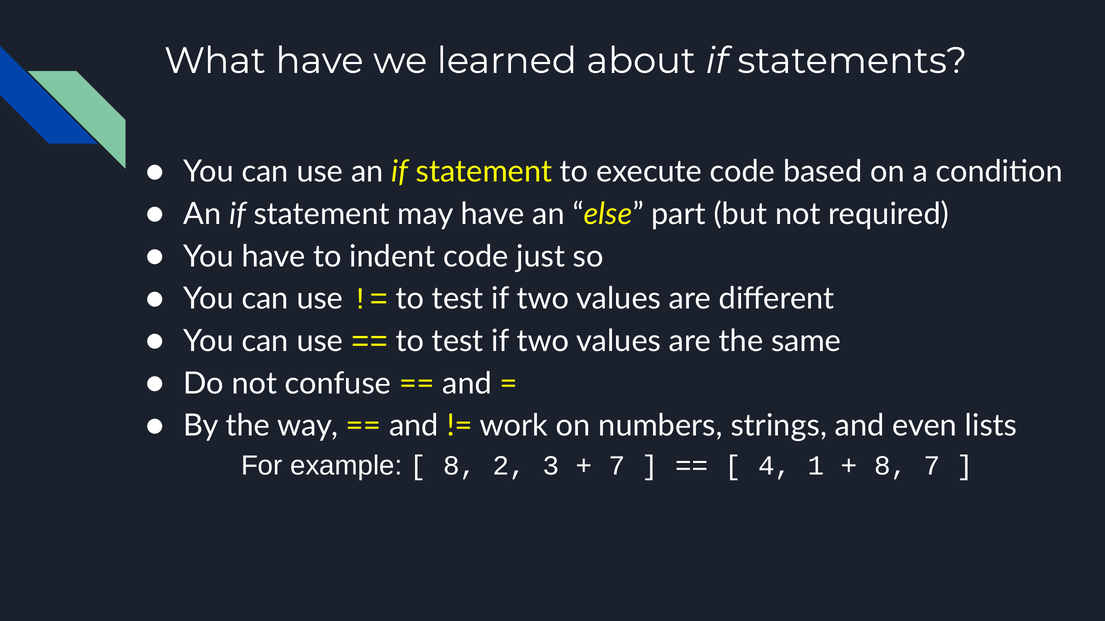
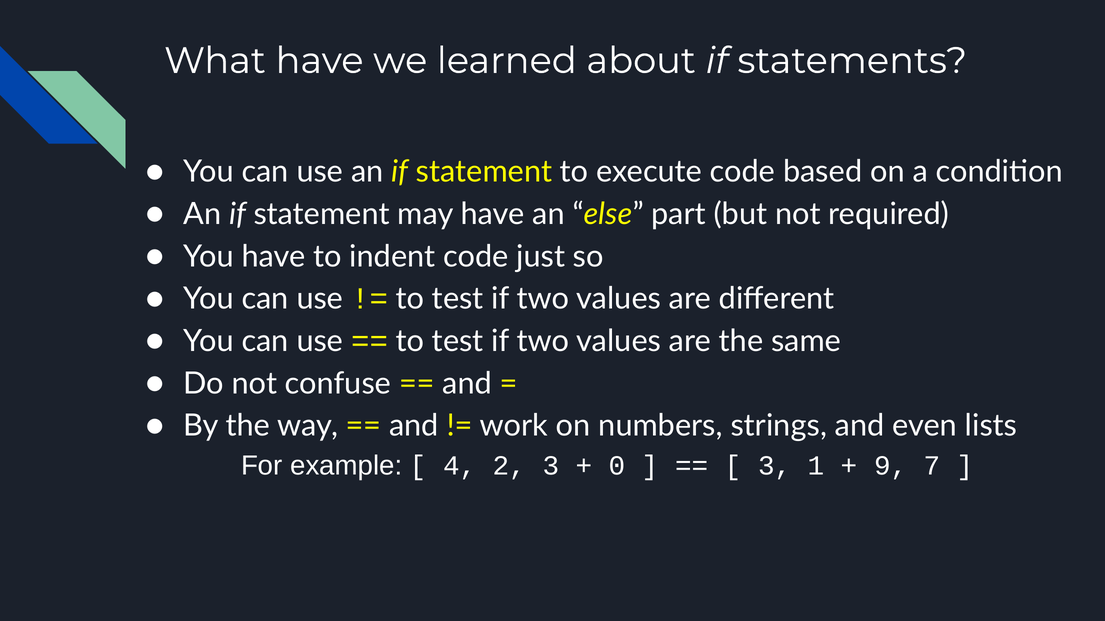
8 at (460, 466): 8 -> 4
7 at (617, 466): 7 -> 0
4 at (775, 466): 4 -> 3
8 at (891, 466): 8 -> 9
